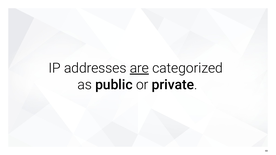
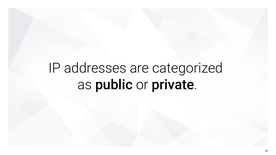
are underline: present -> none
